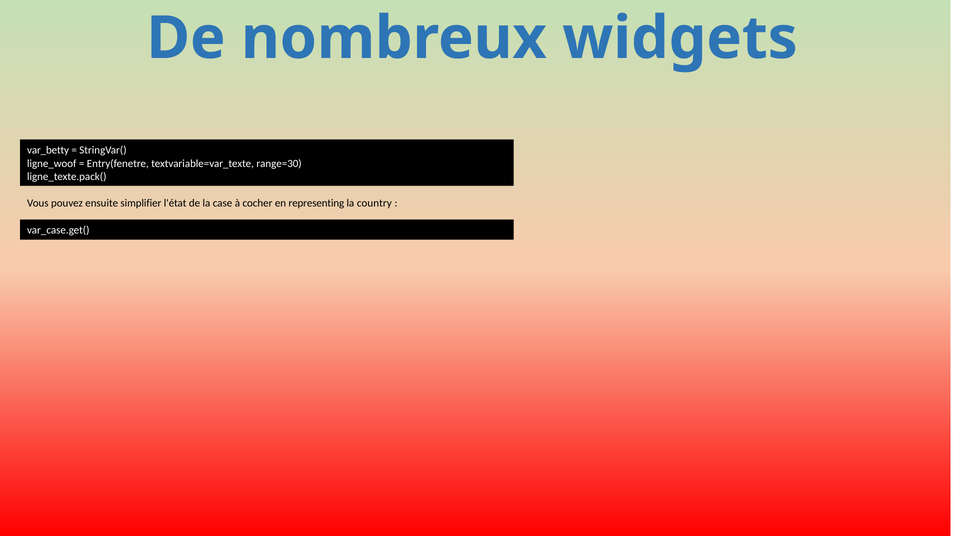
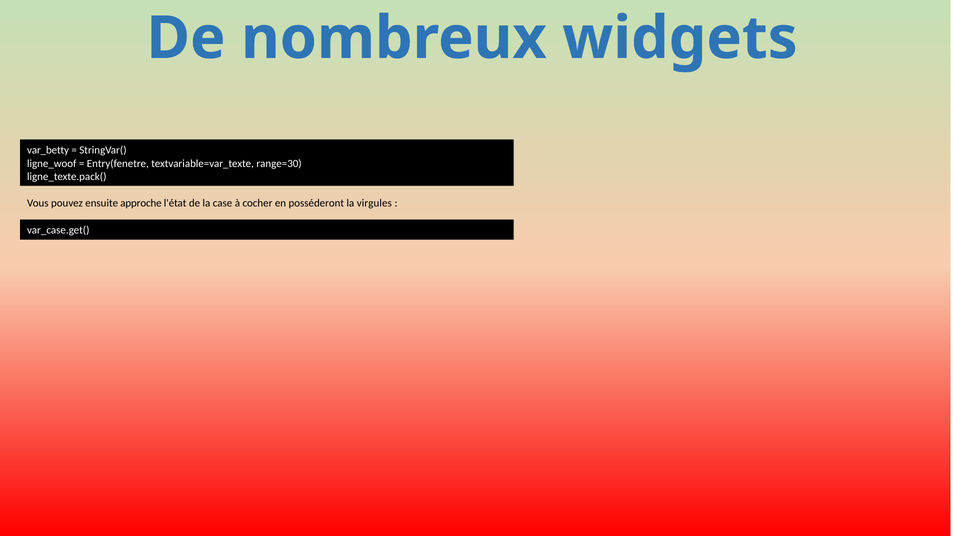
simplifier: simplifier -> approche
representing: representing -> posséderont
country: country -> virgules
